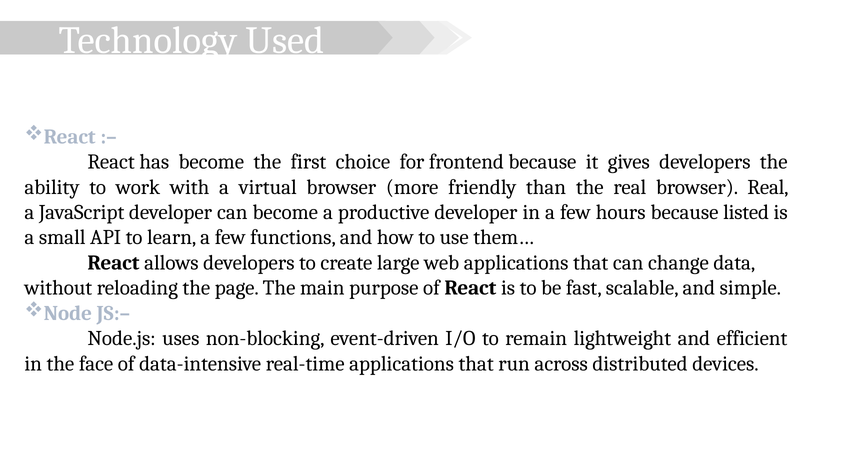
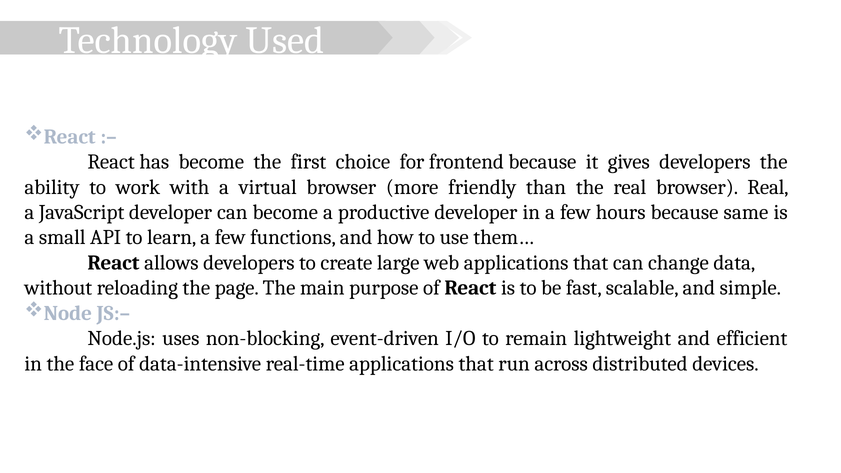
listed: listed -> same
